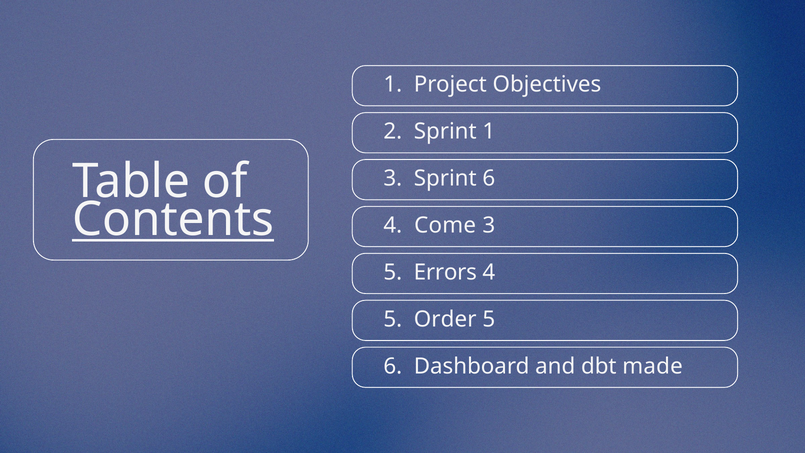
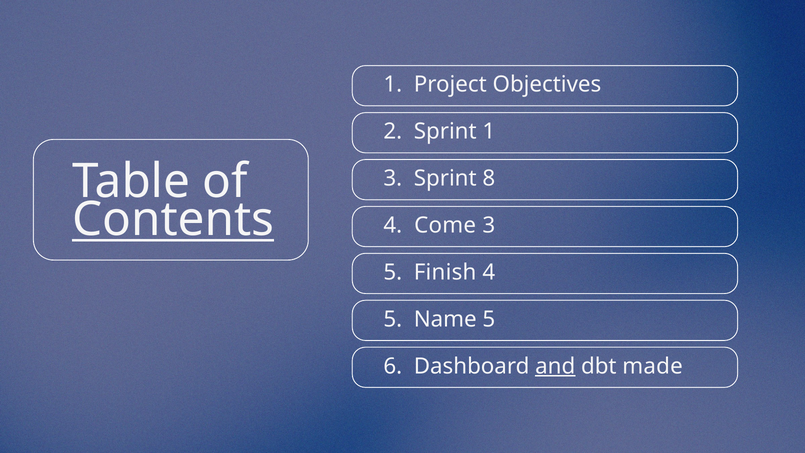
Sprint 6: 6 -> 8
Errors: Errors -> Finish
Order: Order -> Name
and underline: none -> present
